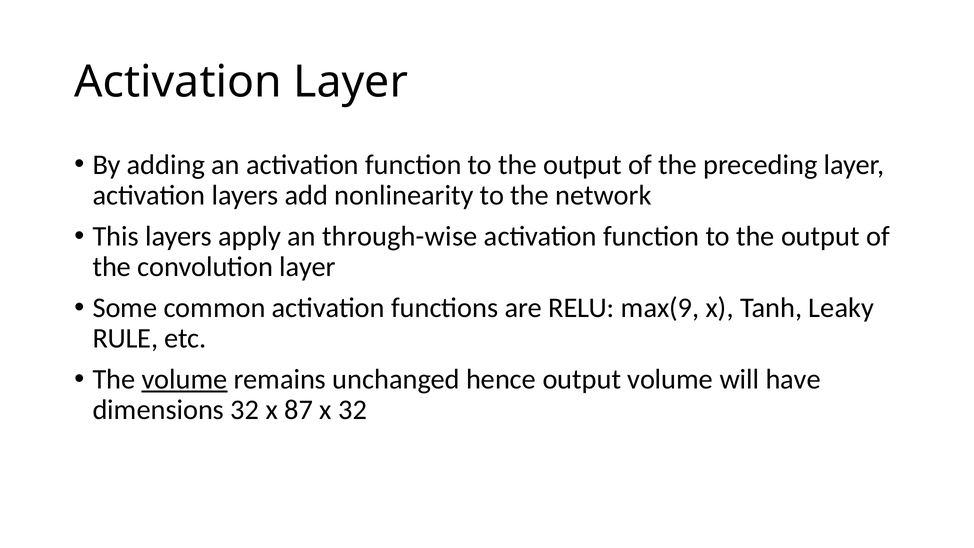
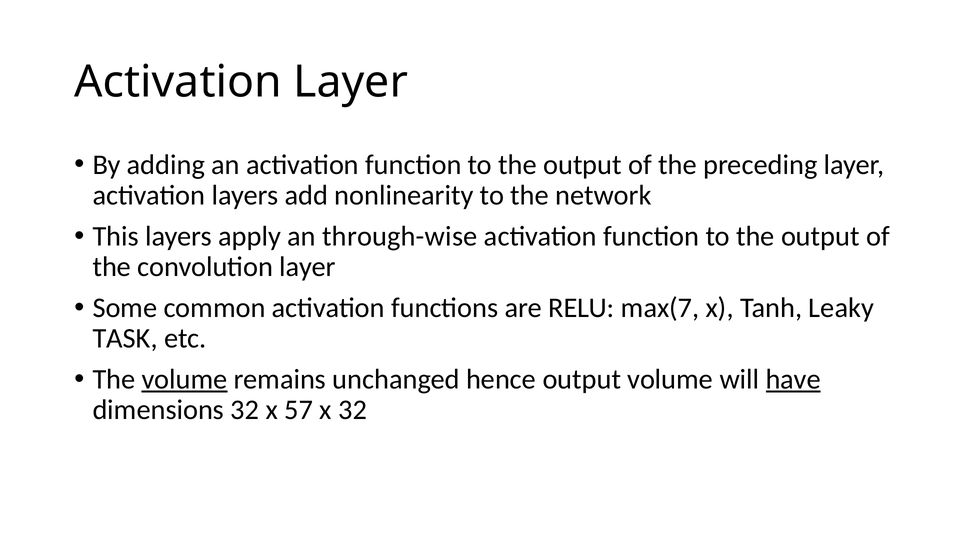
max(9: max(9 -> max(7
RULE: RULE -> TASK
have underline: none -> present
87: 87 -> 57
